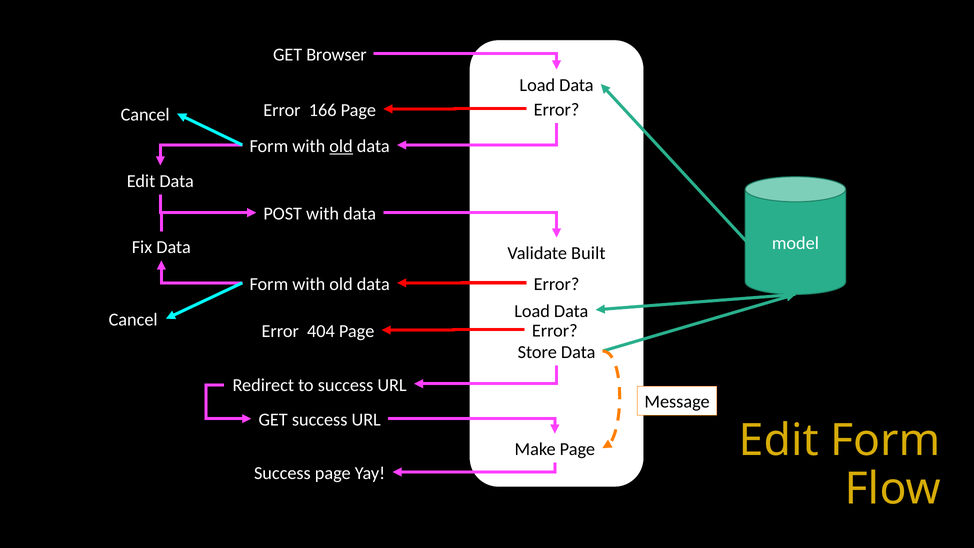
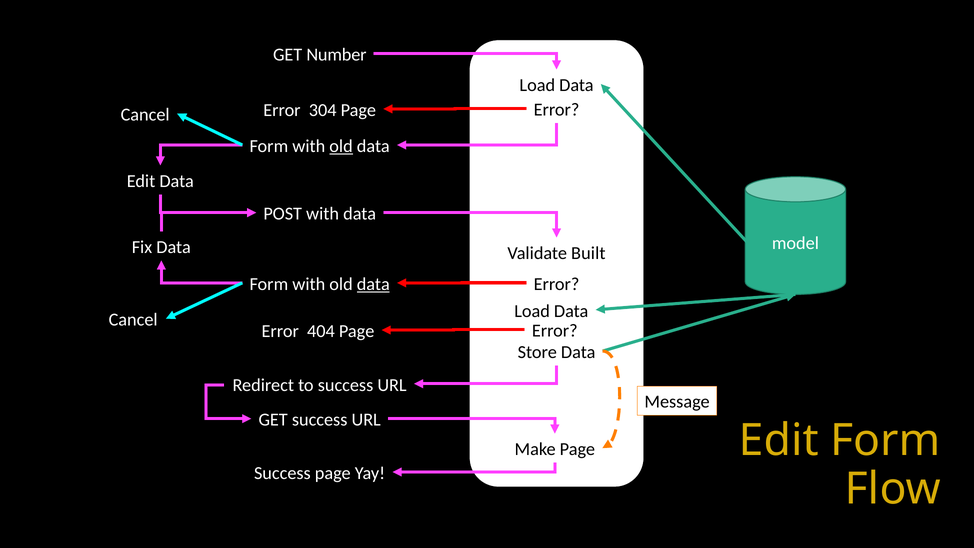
Browser: Browser -> Number
166: 166 -> 304
data at (373, 284) underline: none -> present
